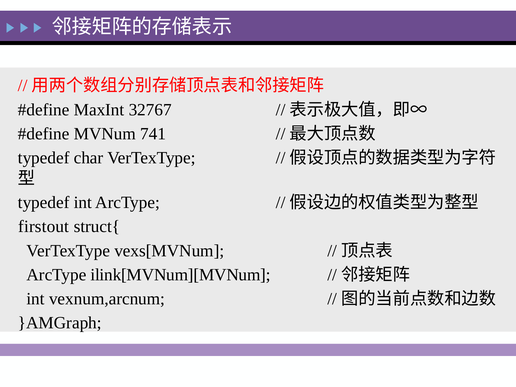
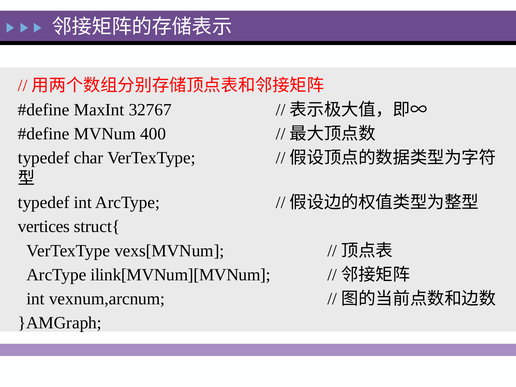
741: 741 -> 400
firstout: firstout -> vertices
